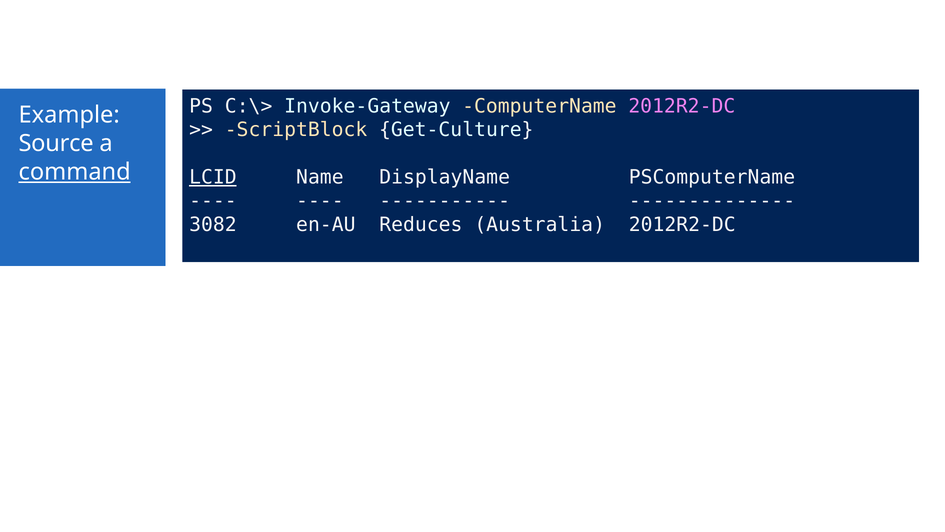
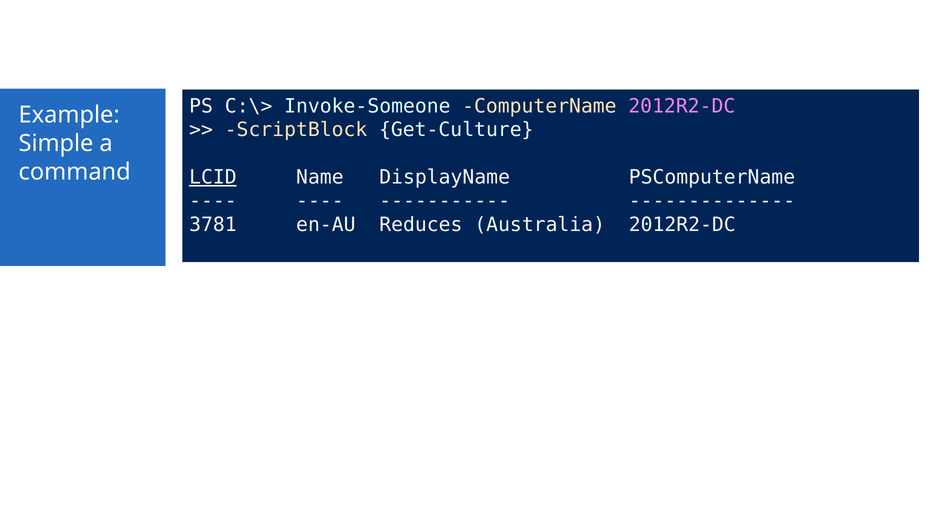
Invoke-Gateway: Invoke-Gateway -> Invoke-Someone
Source: Source -> Simple
command underline: present -> none
3082: 3082 -> 3781
